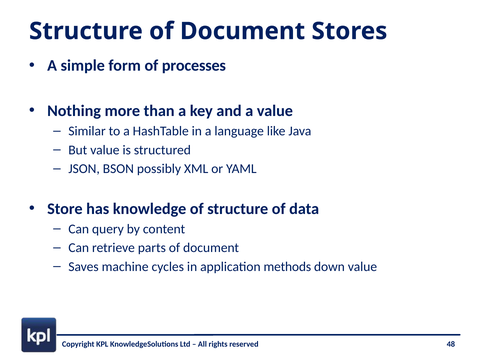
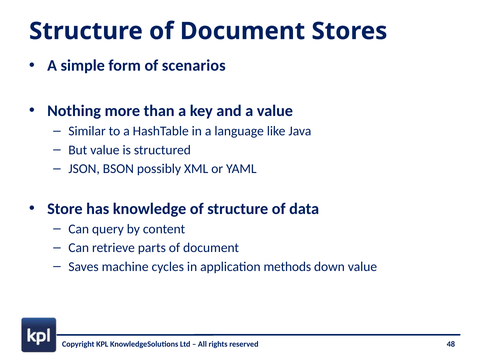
processes: processes -> scenarios
